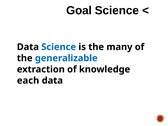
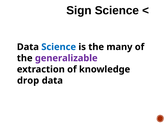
Goal: Goal -> Sign
generalizable colour: blue -> purple
each: each -> drop
